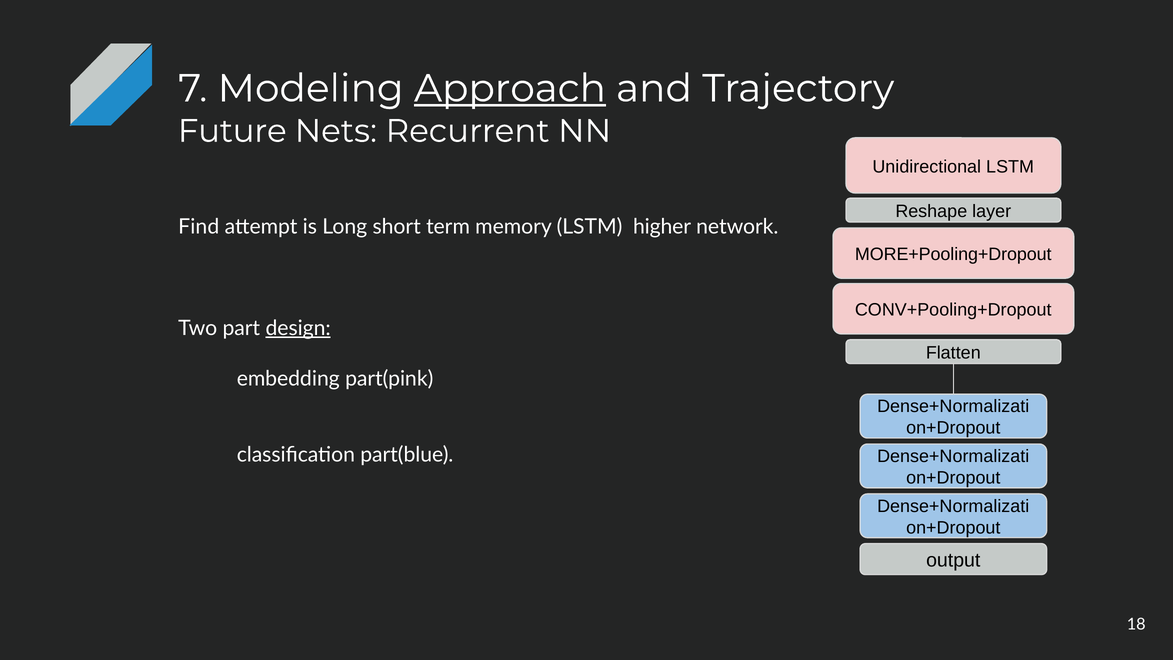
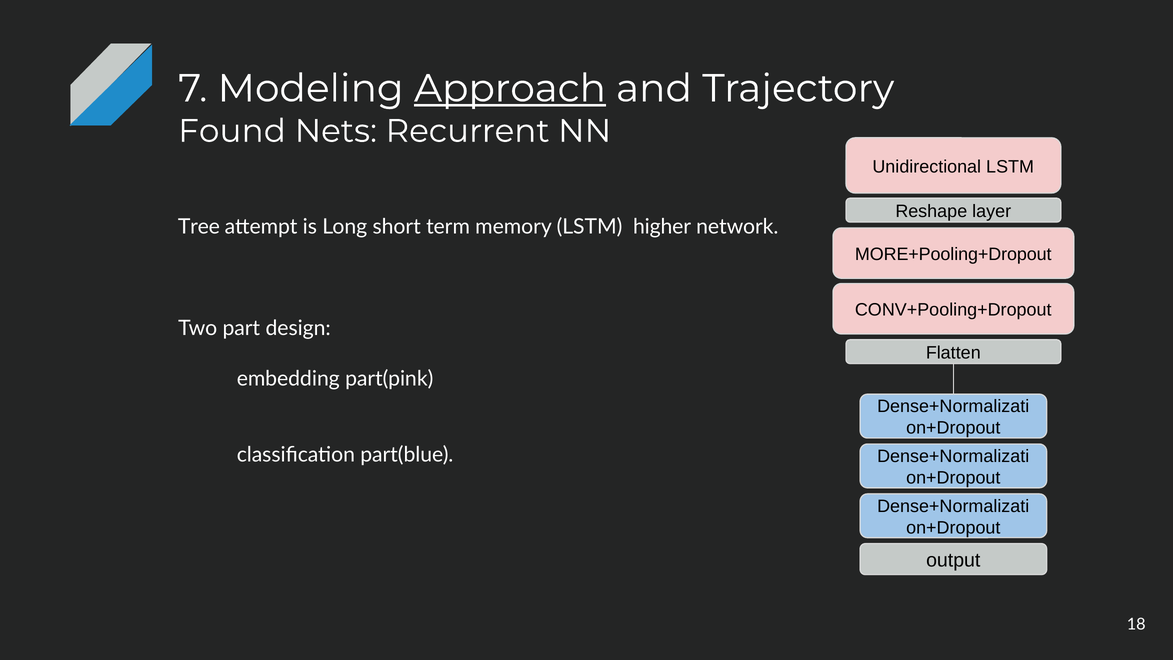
Future: Future -> Found
Find: Find -> Tree
design underline: present -> none
